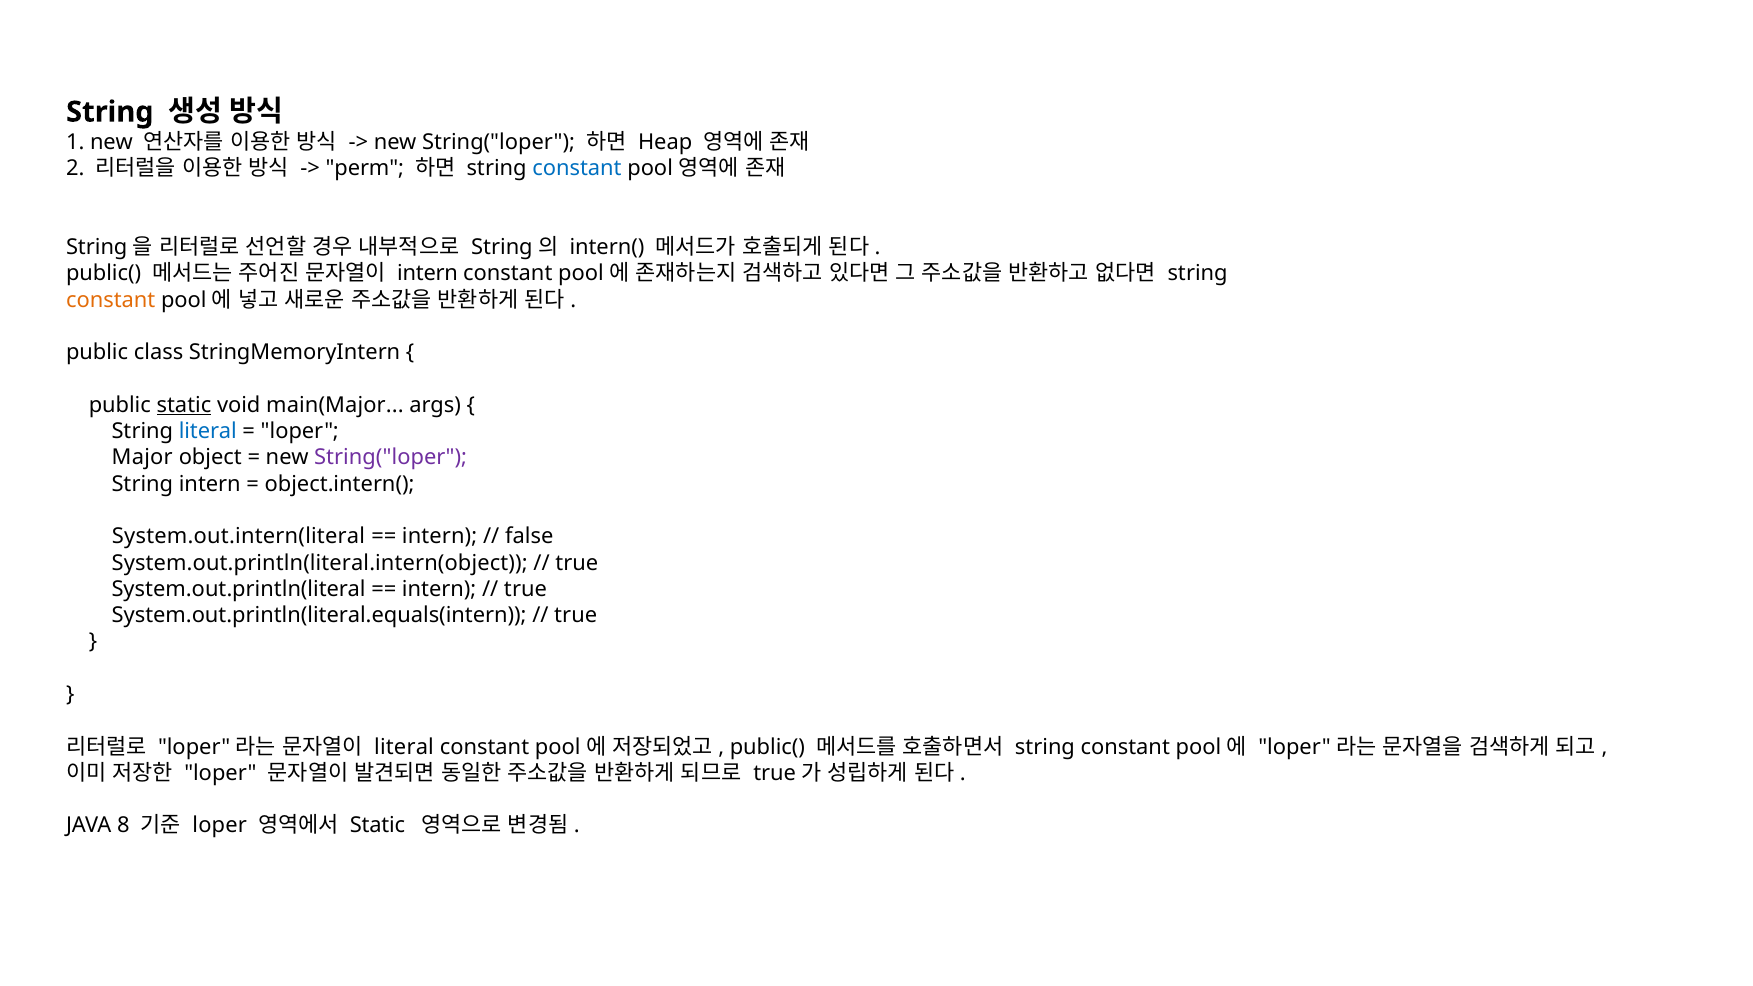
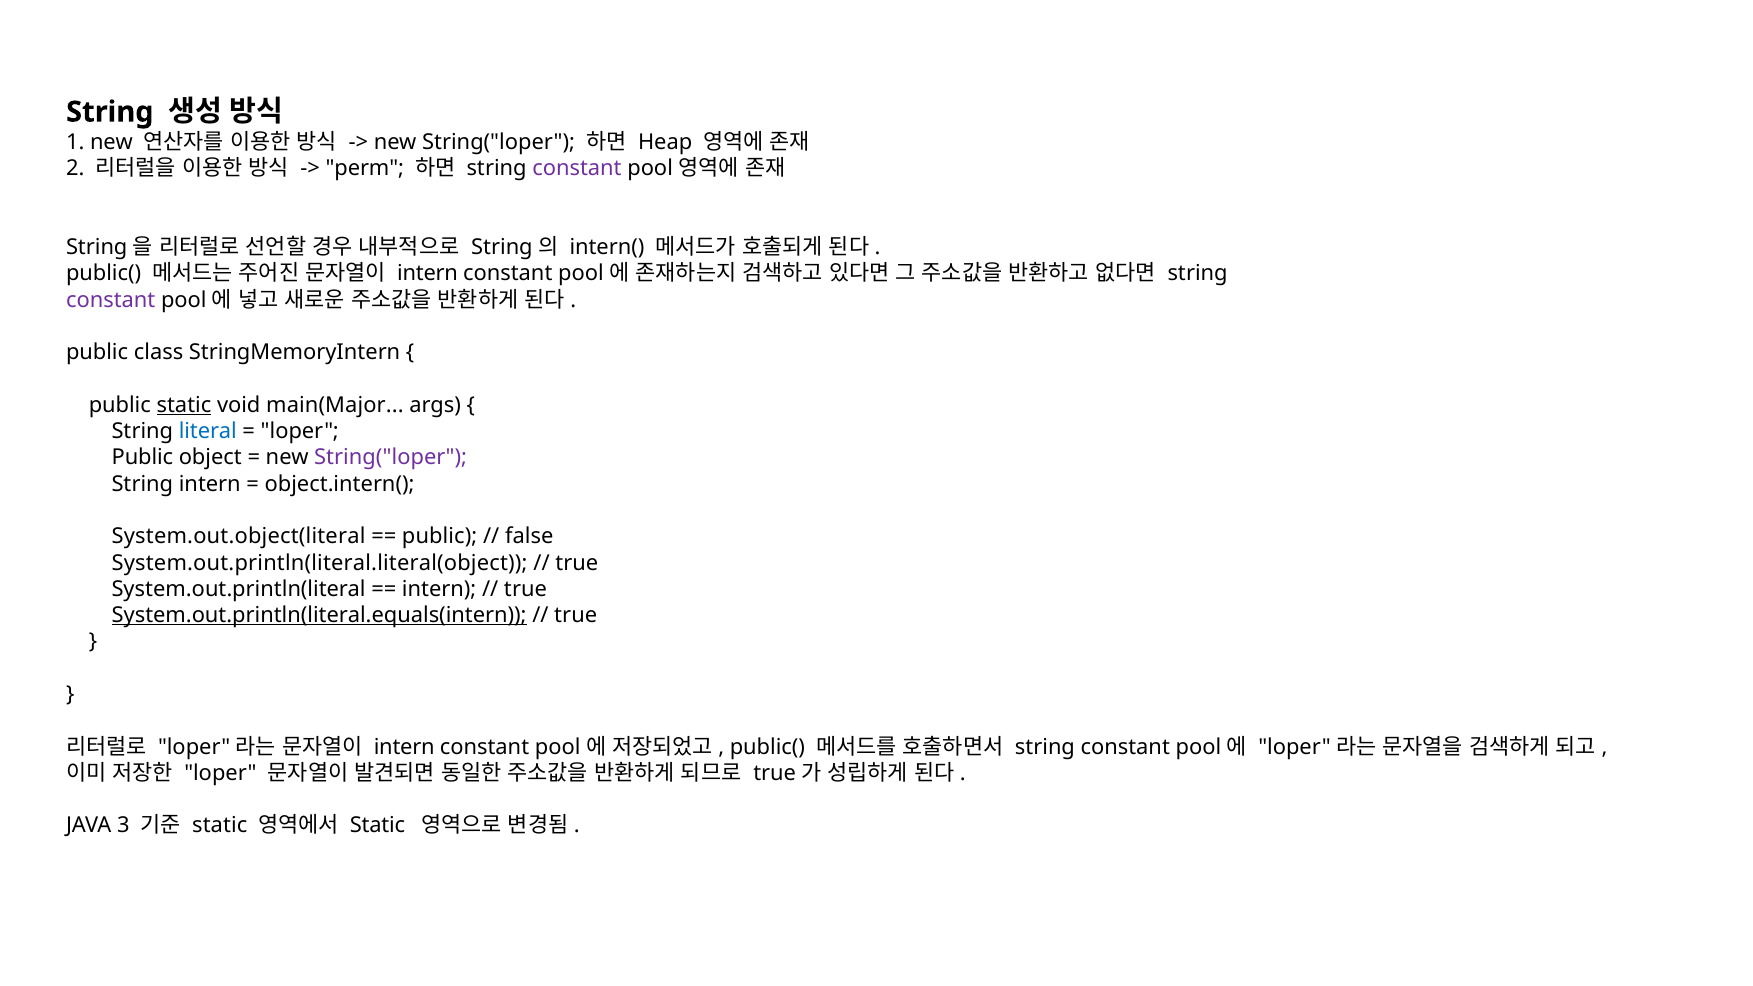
constant at (577, 168) colour: blue -> purple
constant at (111, 300) colour: orange -> purple
Major at (142, 458): Major -> Public
System.out.intern(literal: System.out.intern(literal -> System.out.object(literal
intern at (440, 537): intern -> public
System.out.println(literal.intern(object: System.out.println(literal.intern(object -> System.out.println(literal.literal(object
System.out.println(literal.equals(intern underline: none -> present
literal at (404, 747): literal -> intern
8: 8 -> 3
loper at (220, 826): loper -> static
